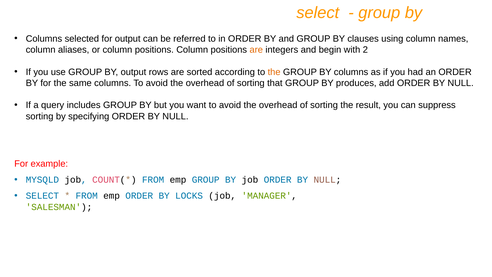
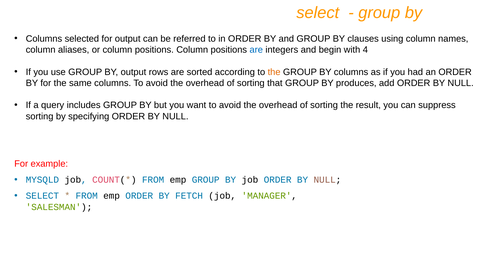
are at (256, 50) colour: orange -> blue
2: 2 -> 4
LOCKS: LOCKS -> FETCH
